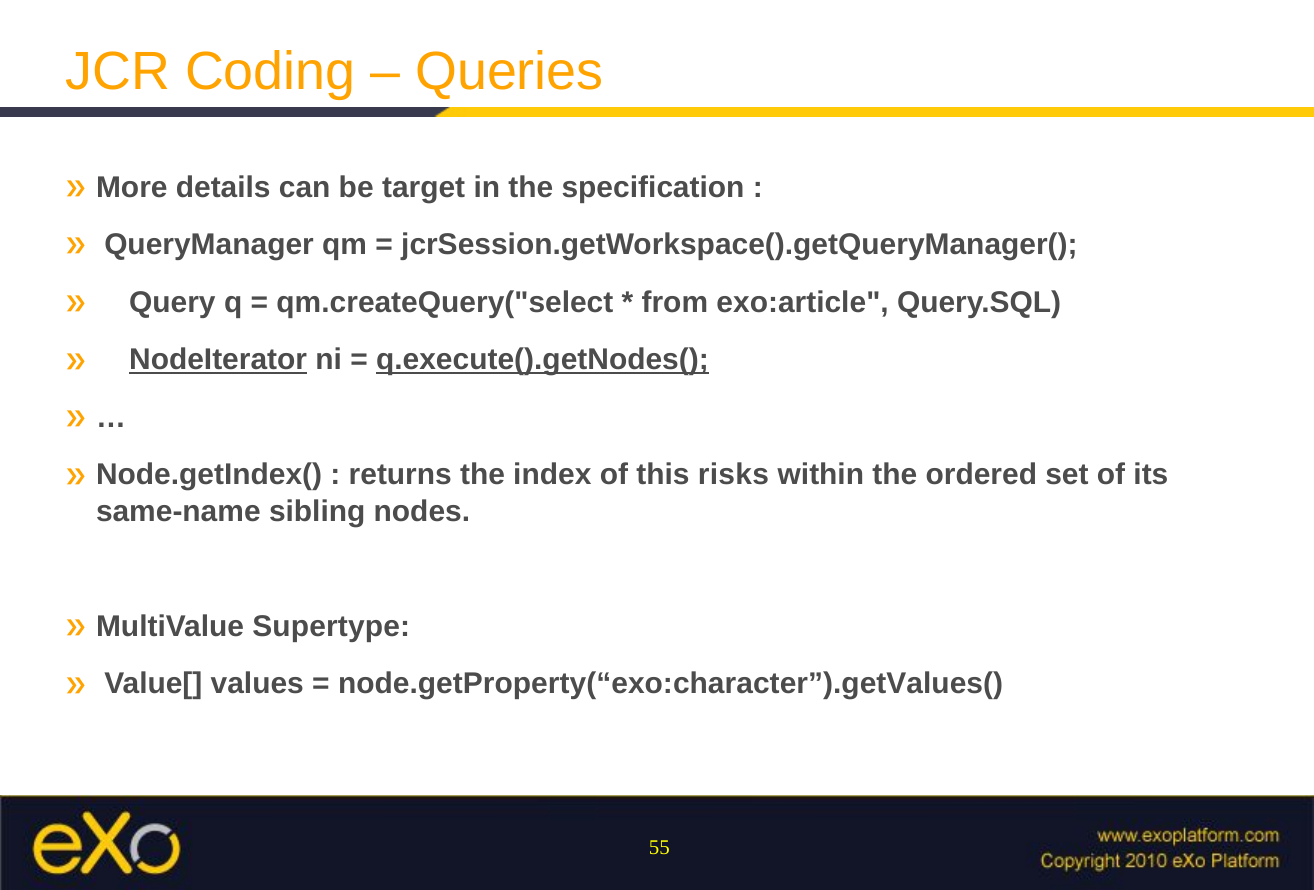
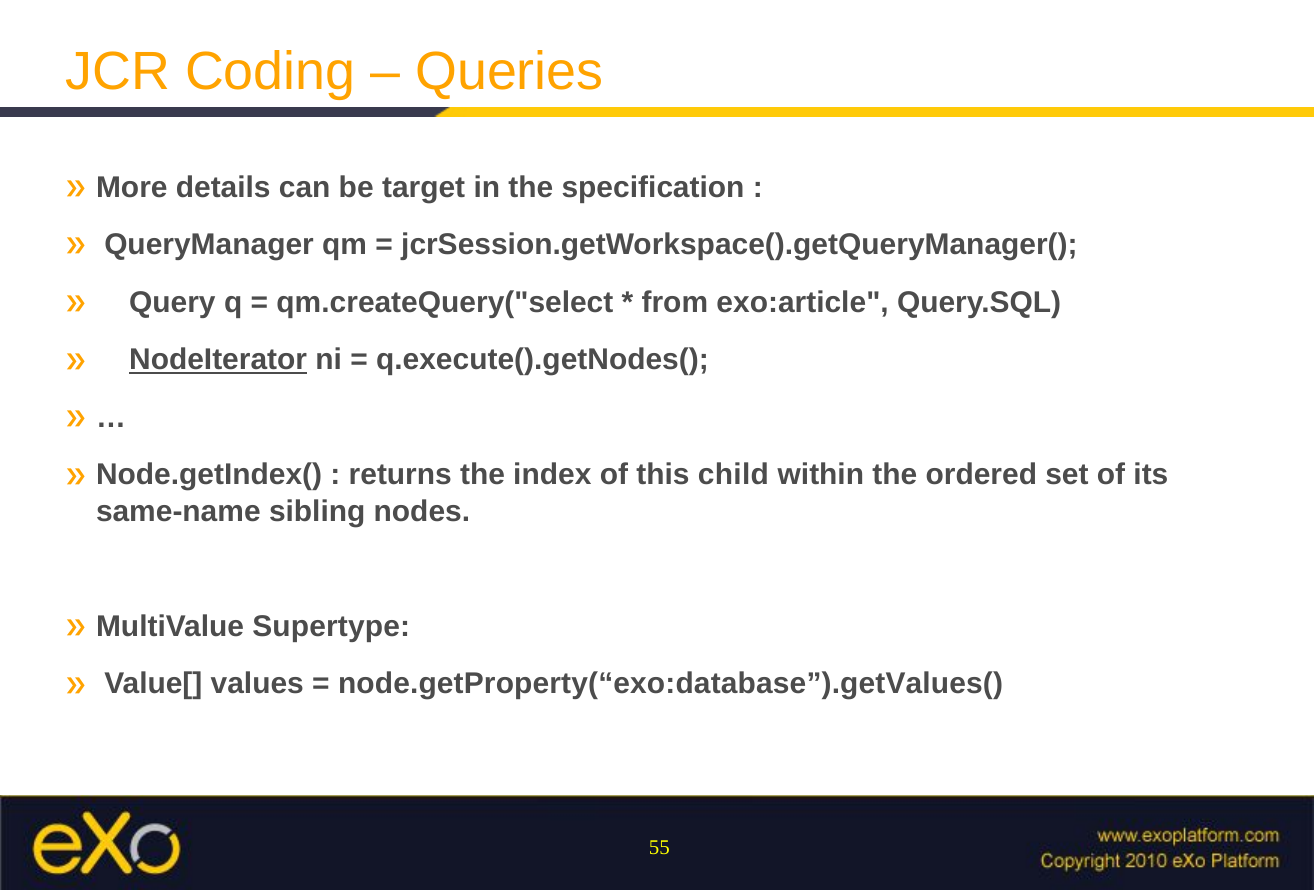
q.execute().getNodes( underline: present -> none
risks: risks -> child
node.getProperty(“exo:character”).getValues(: node.getProperty(“exo:character”).getValues( -> node.getProperty(“exo:database”).getValues(
